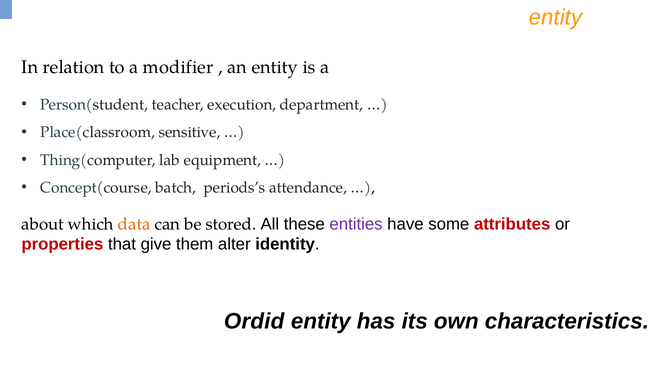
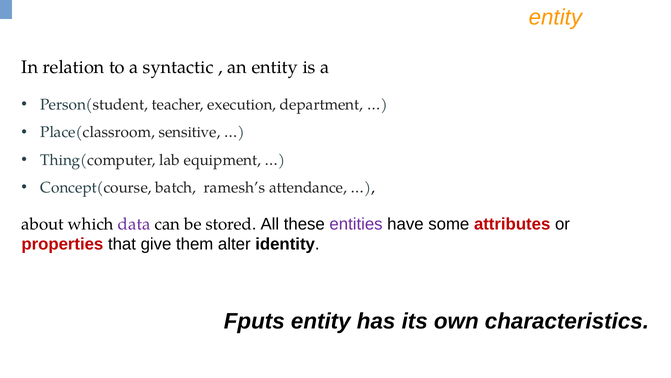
modifier: modifier -> syntactic
periods’s: periods’s -> ramesh’s
data colour: orange -> purple
Ordid: Ordid -> Fputs
